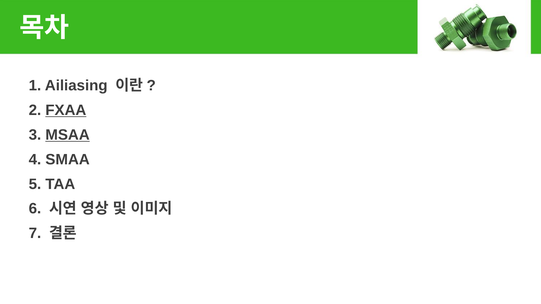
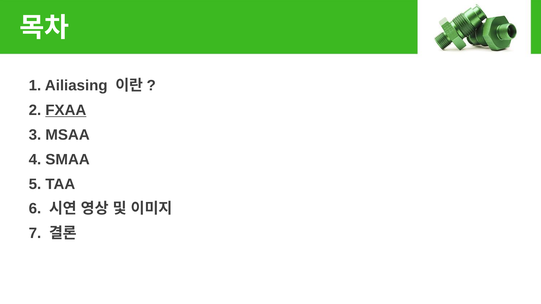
MSAA underline: present -> none
